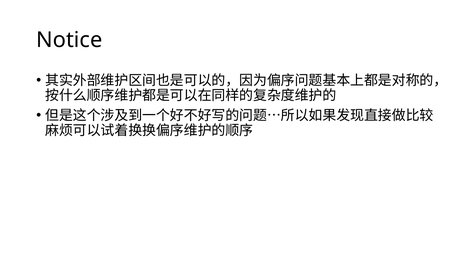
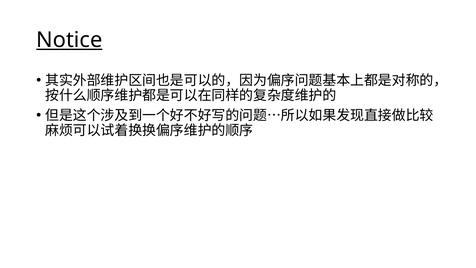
Notice underline: none -> present
